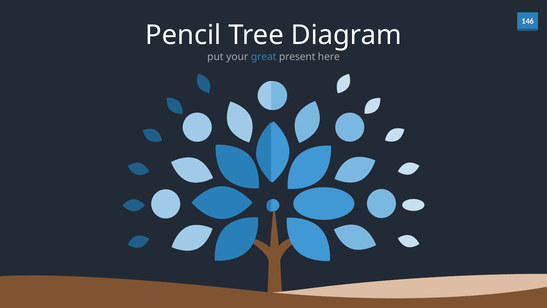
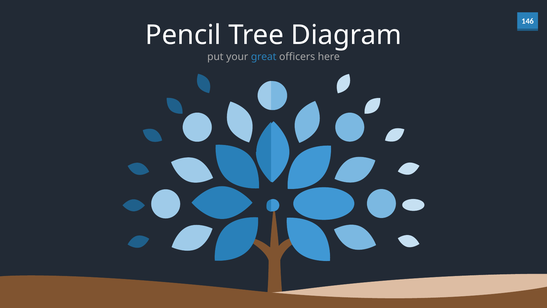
present: present -> officers
